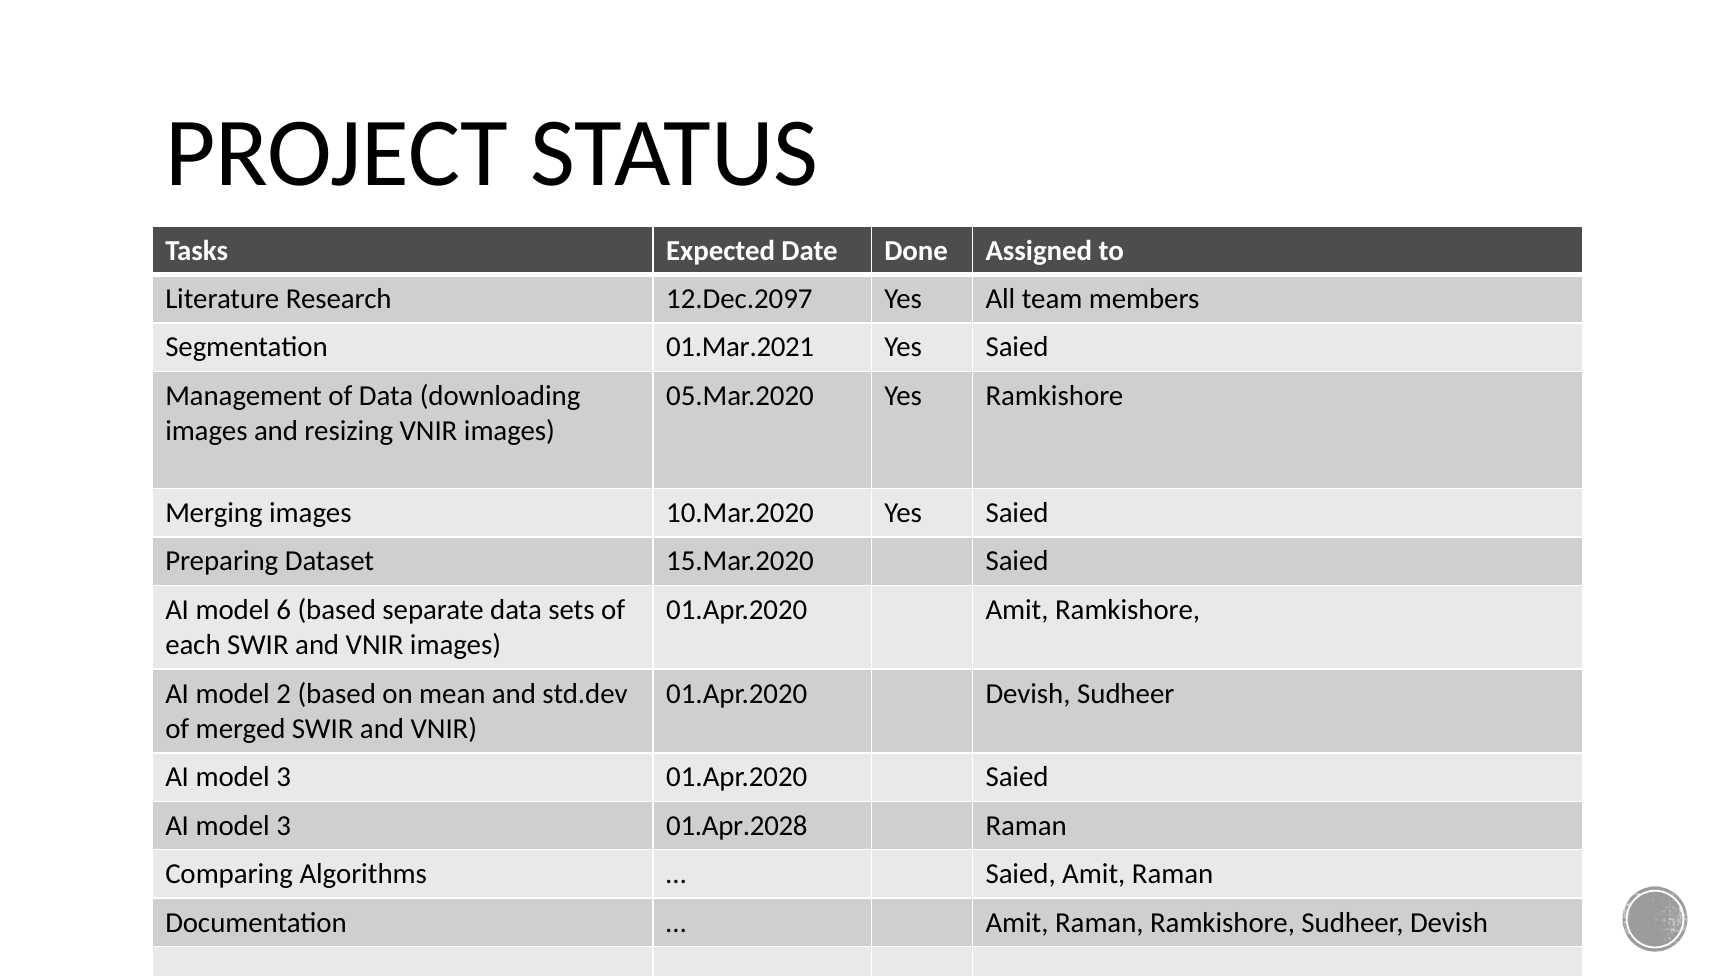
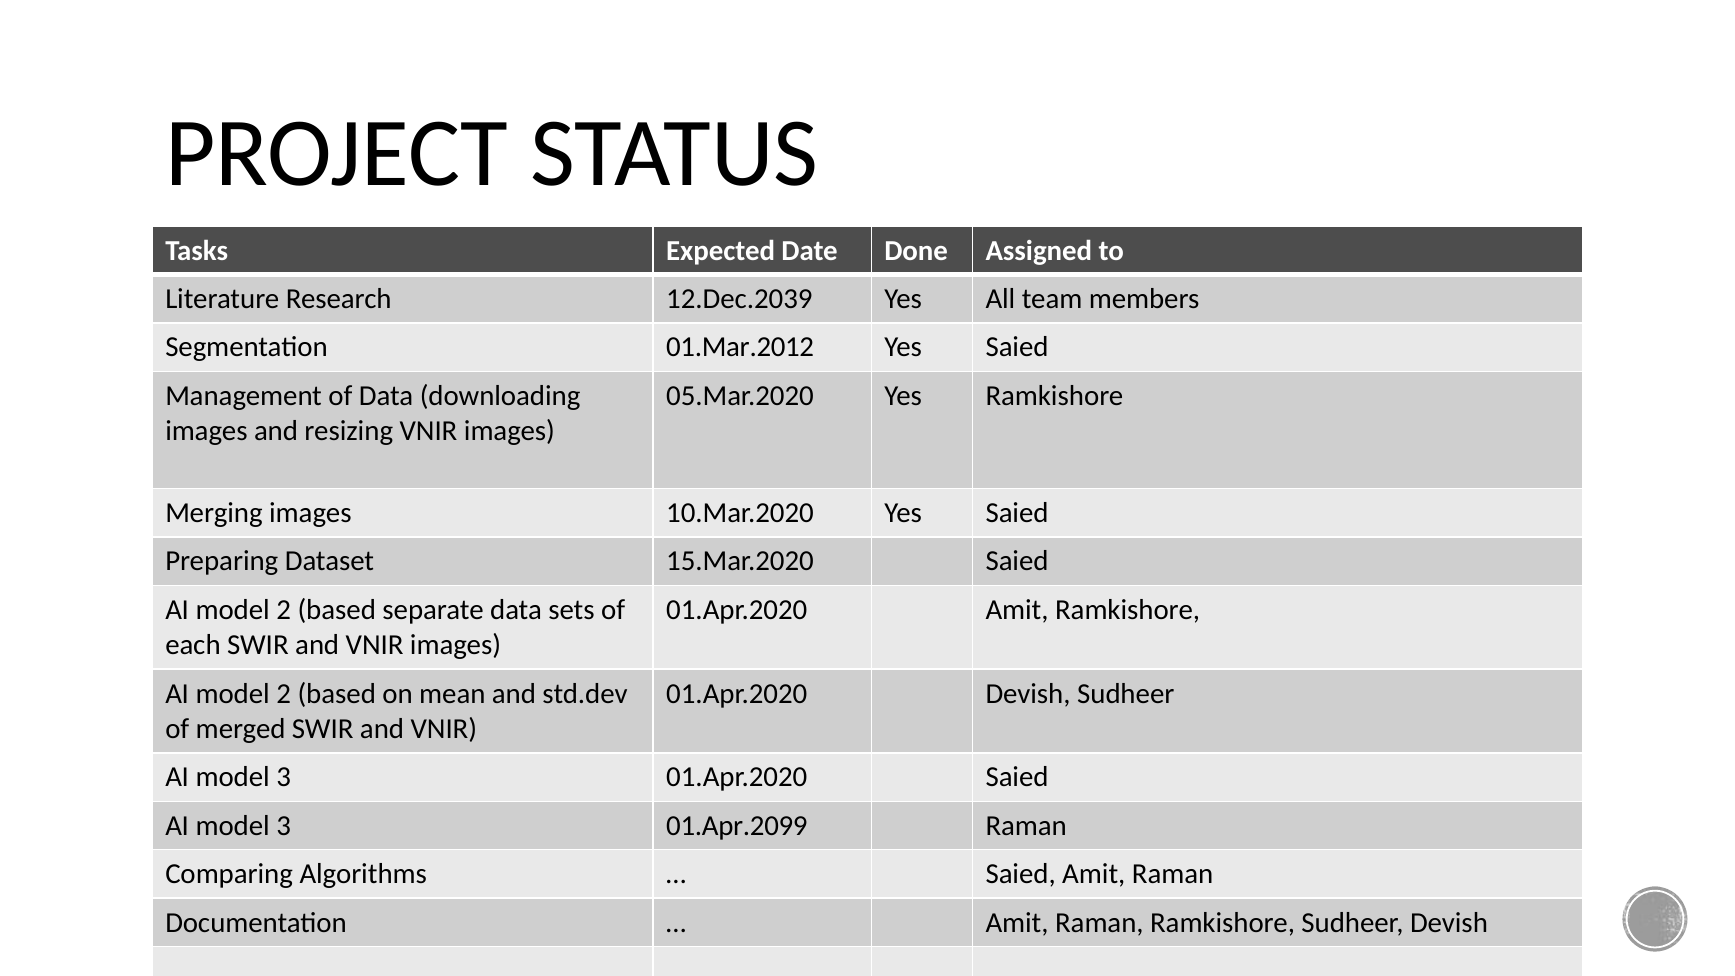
12.Dec.2097: 12.Dec.2097 -> 12.Dec.2039
01.Mar.2021: 01.Mar.2021 -> 01.Mar.2012
6 at (284, 610): 6 -> 2
01.Apr.2028: 01.Apr.2028 -> 01.Apr.2099
